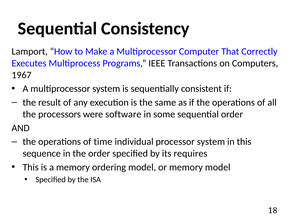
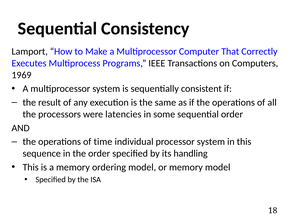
1967: 1967 -> 1969
software: software -> latencies
requires: requires -> handling
